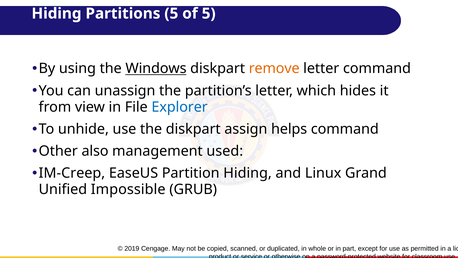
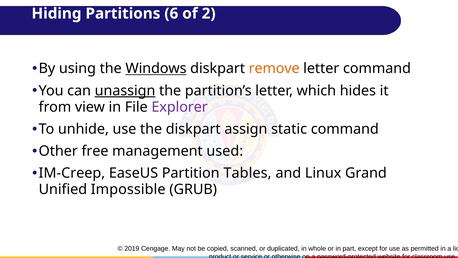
Partitions 5: 5 -> 6
of 5: 5 -> 2
unassign underline: none -> present
Explorer colour: blue -> purple
helps: helps -> static
also: also -> free
Partition Hiding: Hiding -> Tables
